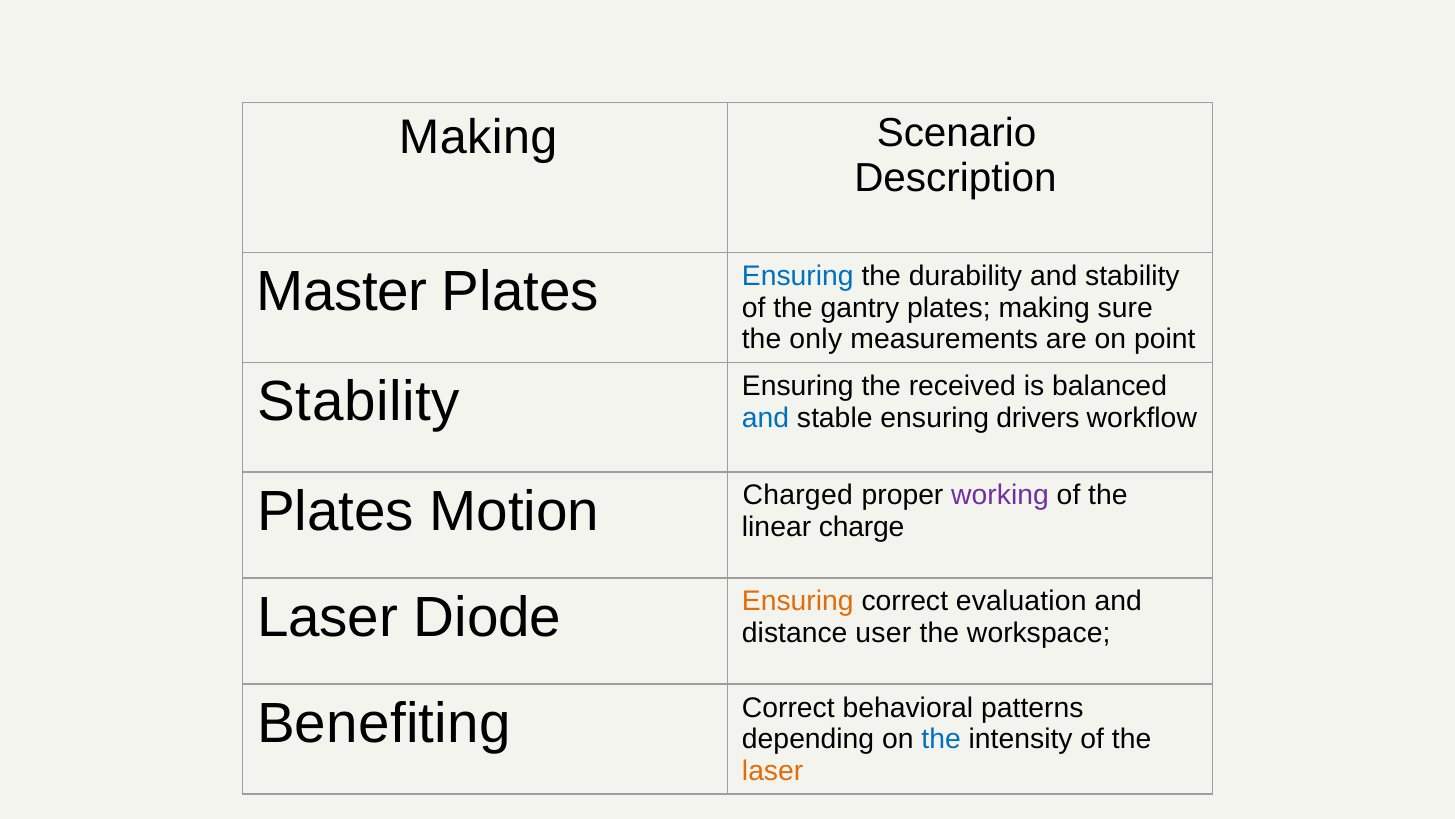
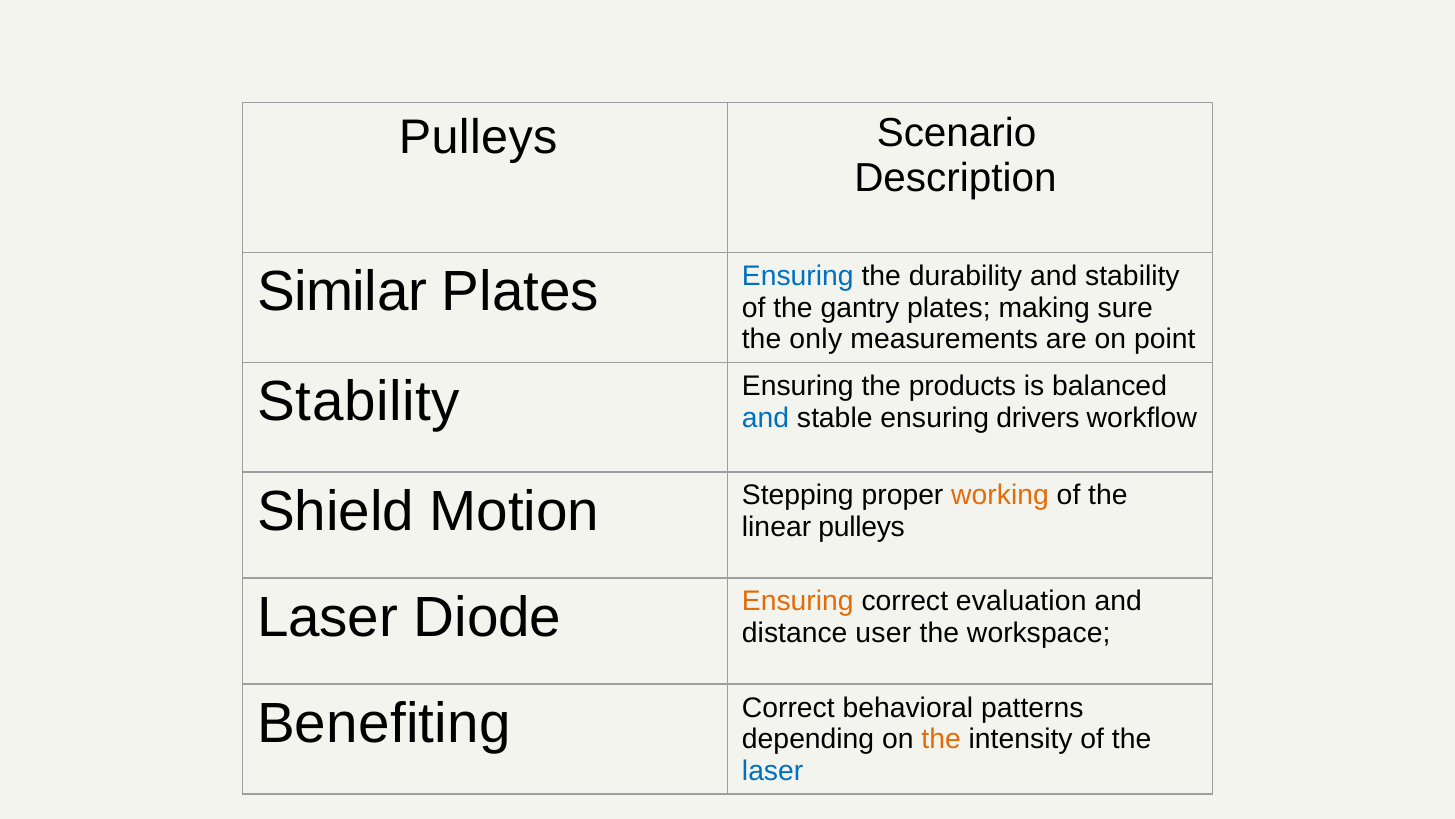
Making at (478, 137): Making -> Pulleys
Master: Master -> Similar
received: received -> products
Plates at (336, 511): Plates -> Shield
Charged: Charged -> Stepping
working colour: purple -> orange
linear charge: charge -> pulleys
the at (941, 739) colour: blue -> orange
laser at (773, 771) colour: orange -> blue
